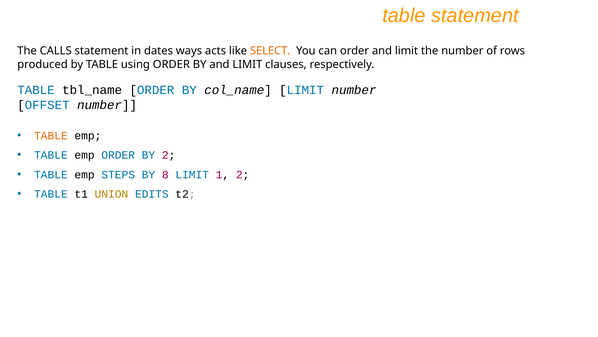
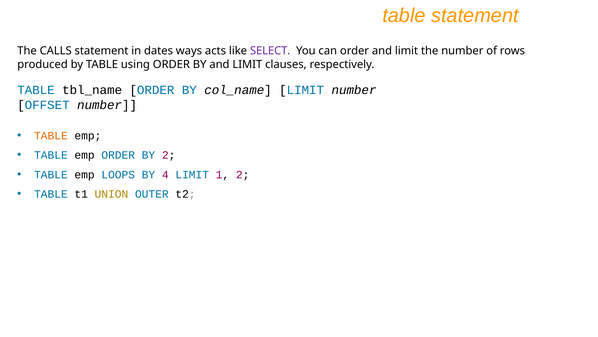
SELECT colour: orange -> purple
STEPS: STEPS -> LOOPS
8: 8 -> 4
EDITS: EDITS -> OUTER
